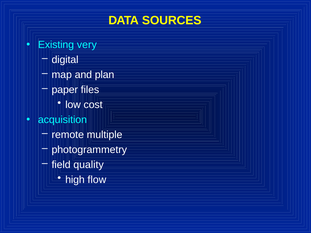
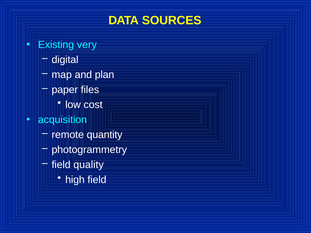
multiple: multiple -> quantity
high flow: flow -> field
